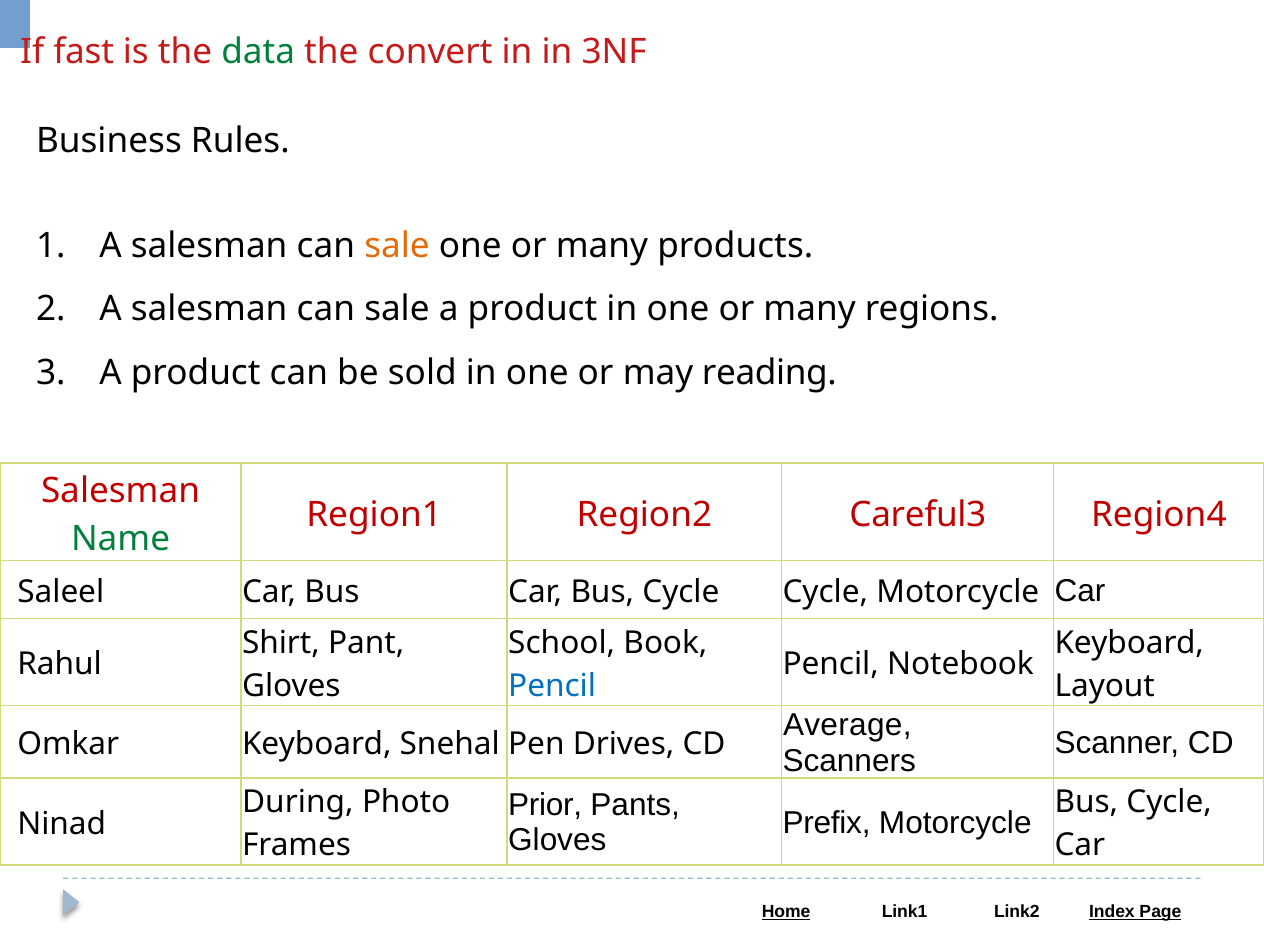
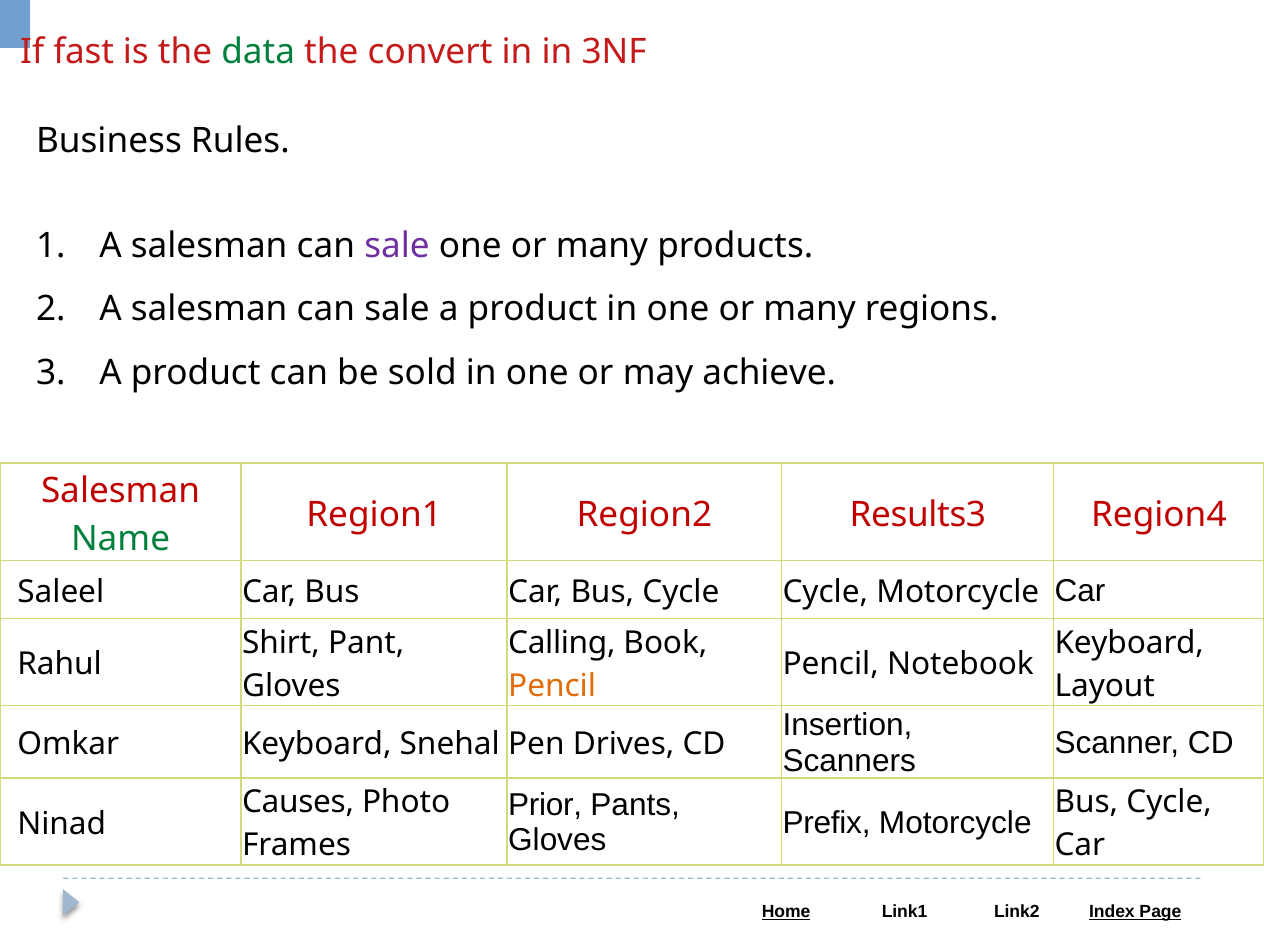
sale at (397, 246) colour: orange -> purple
reading: reading -> achieve
Careful3: Careful3 -> Results3
School: School -> Calling
Pencil at (552, 686) colour: blue -> orange
Average: Average -> Insertion
During: During -> Causes
